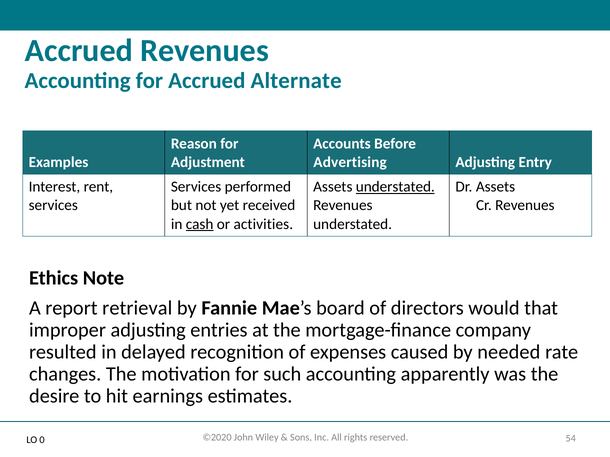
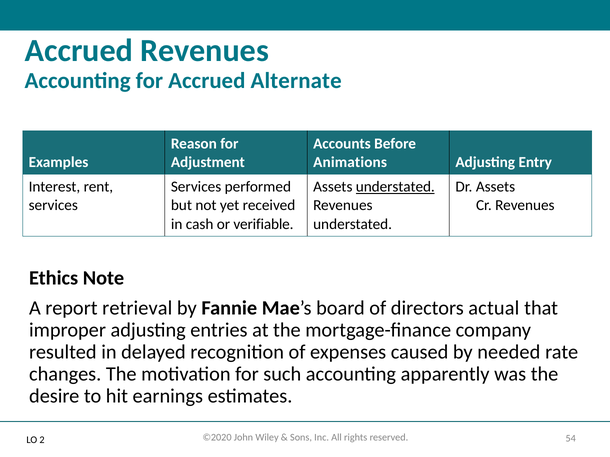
Advertising: Advertising -> Animations
cash underline: present -> none
activities: activities -> verifiable
would: would -> actual
0: 0 -> 2
